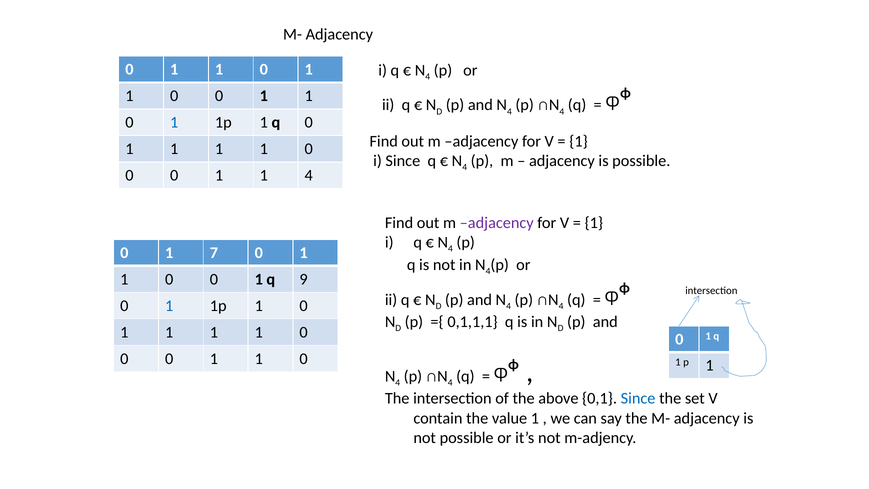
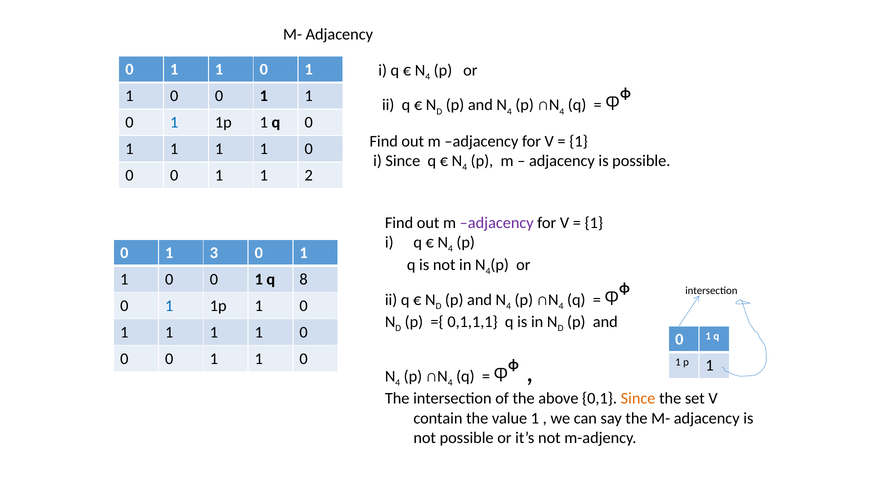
1 4: 4 -> 2
7: 7 -> 3
9: 9 -> 8
Since at (638, 398) colour: blue -> orange
